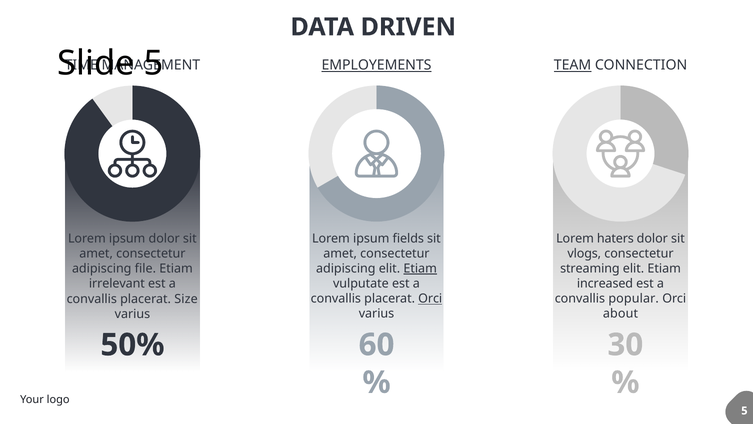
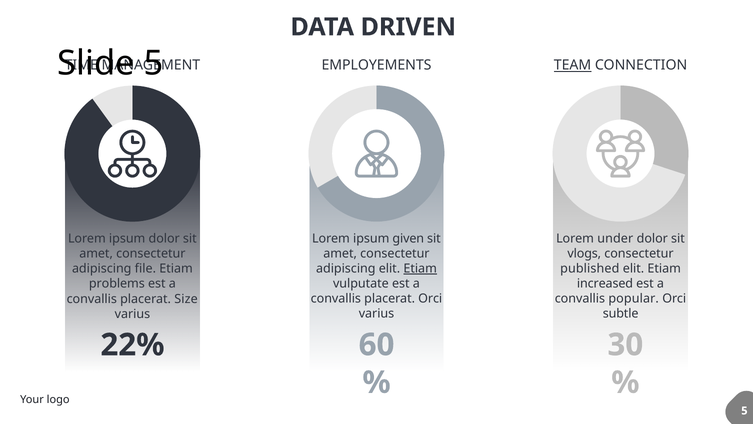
EMPLOYEMENTS underline: present -> none
fields: fields -> given
haters: haters -> under
streaming: streaming -> published
irrelevant: irrelevant -> problems
Orci at (430, 298) underline: present -> none
about: about -> subtle
50%: 50% -> 22%
